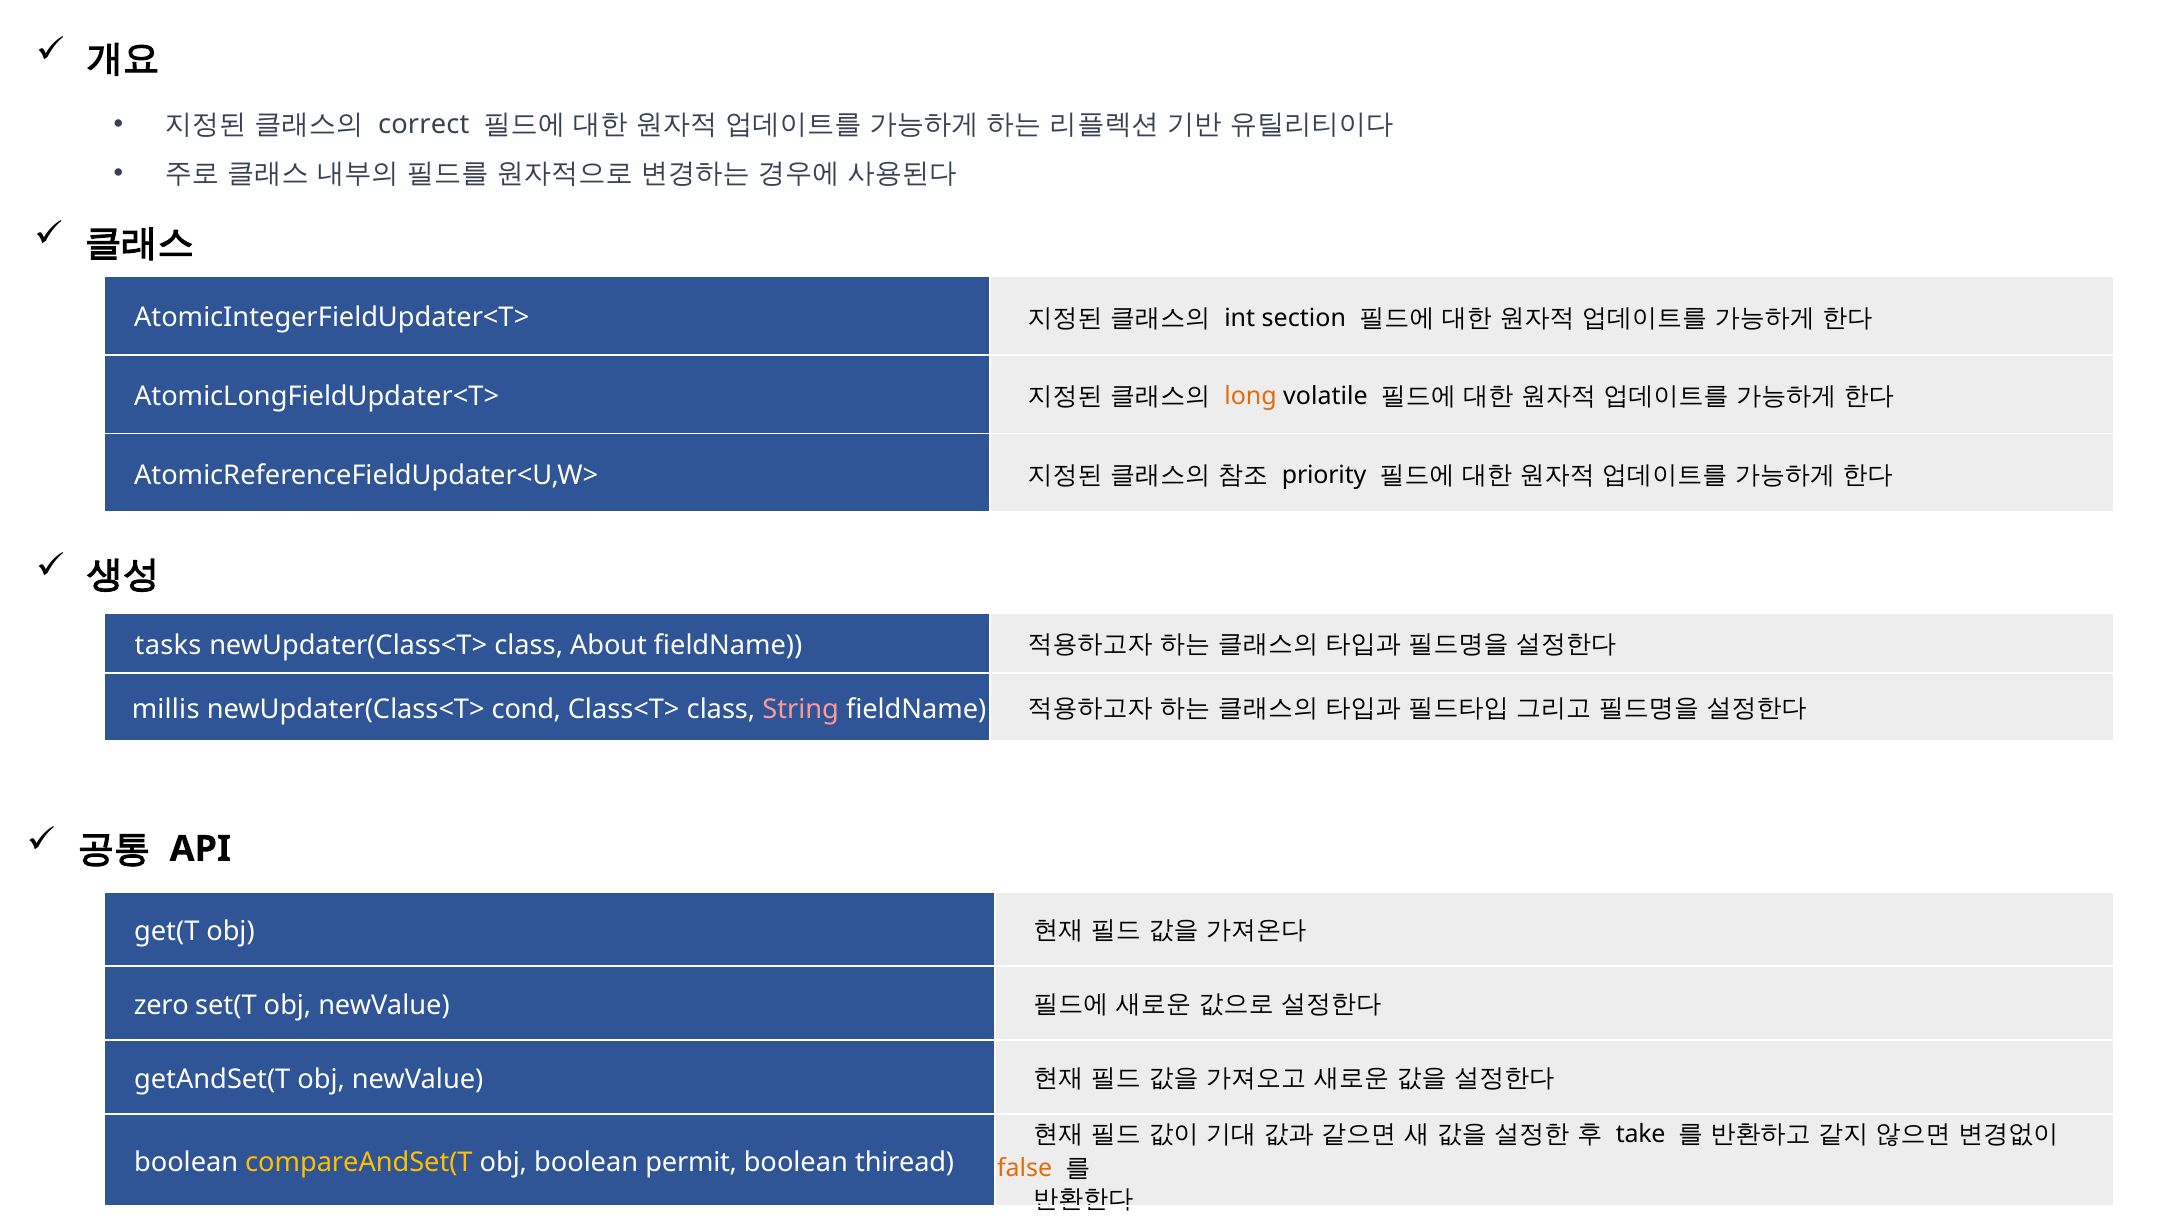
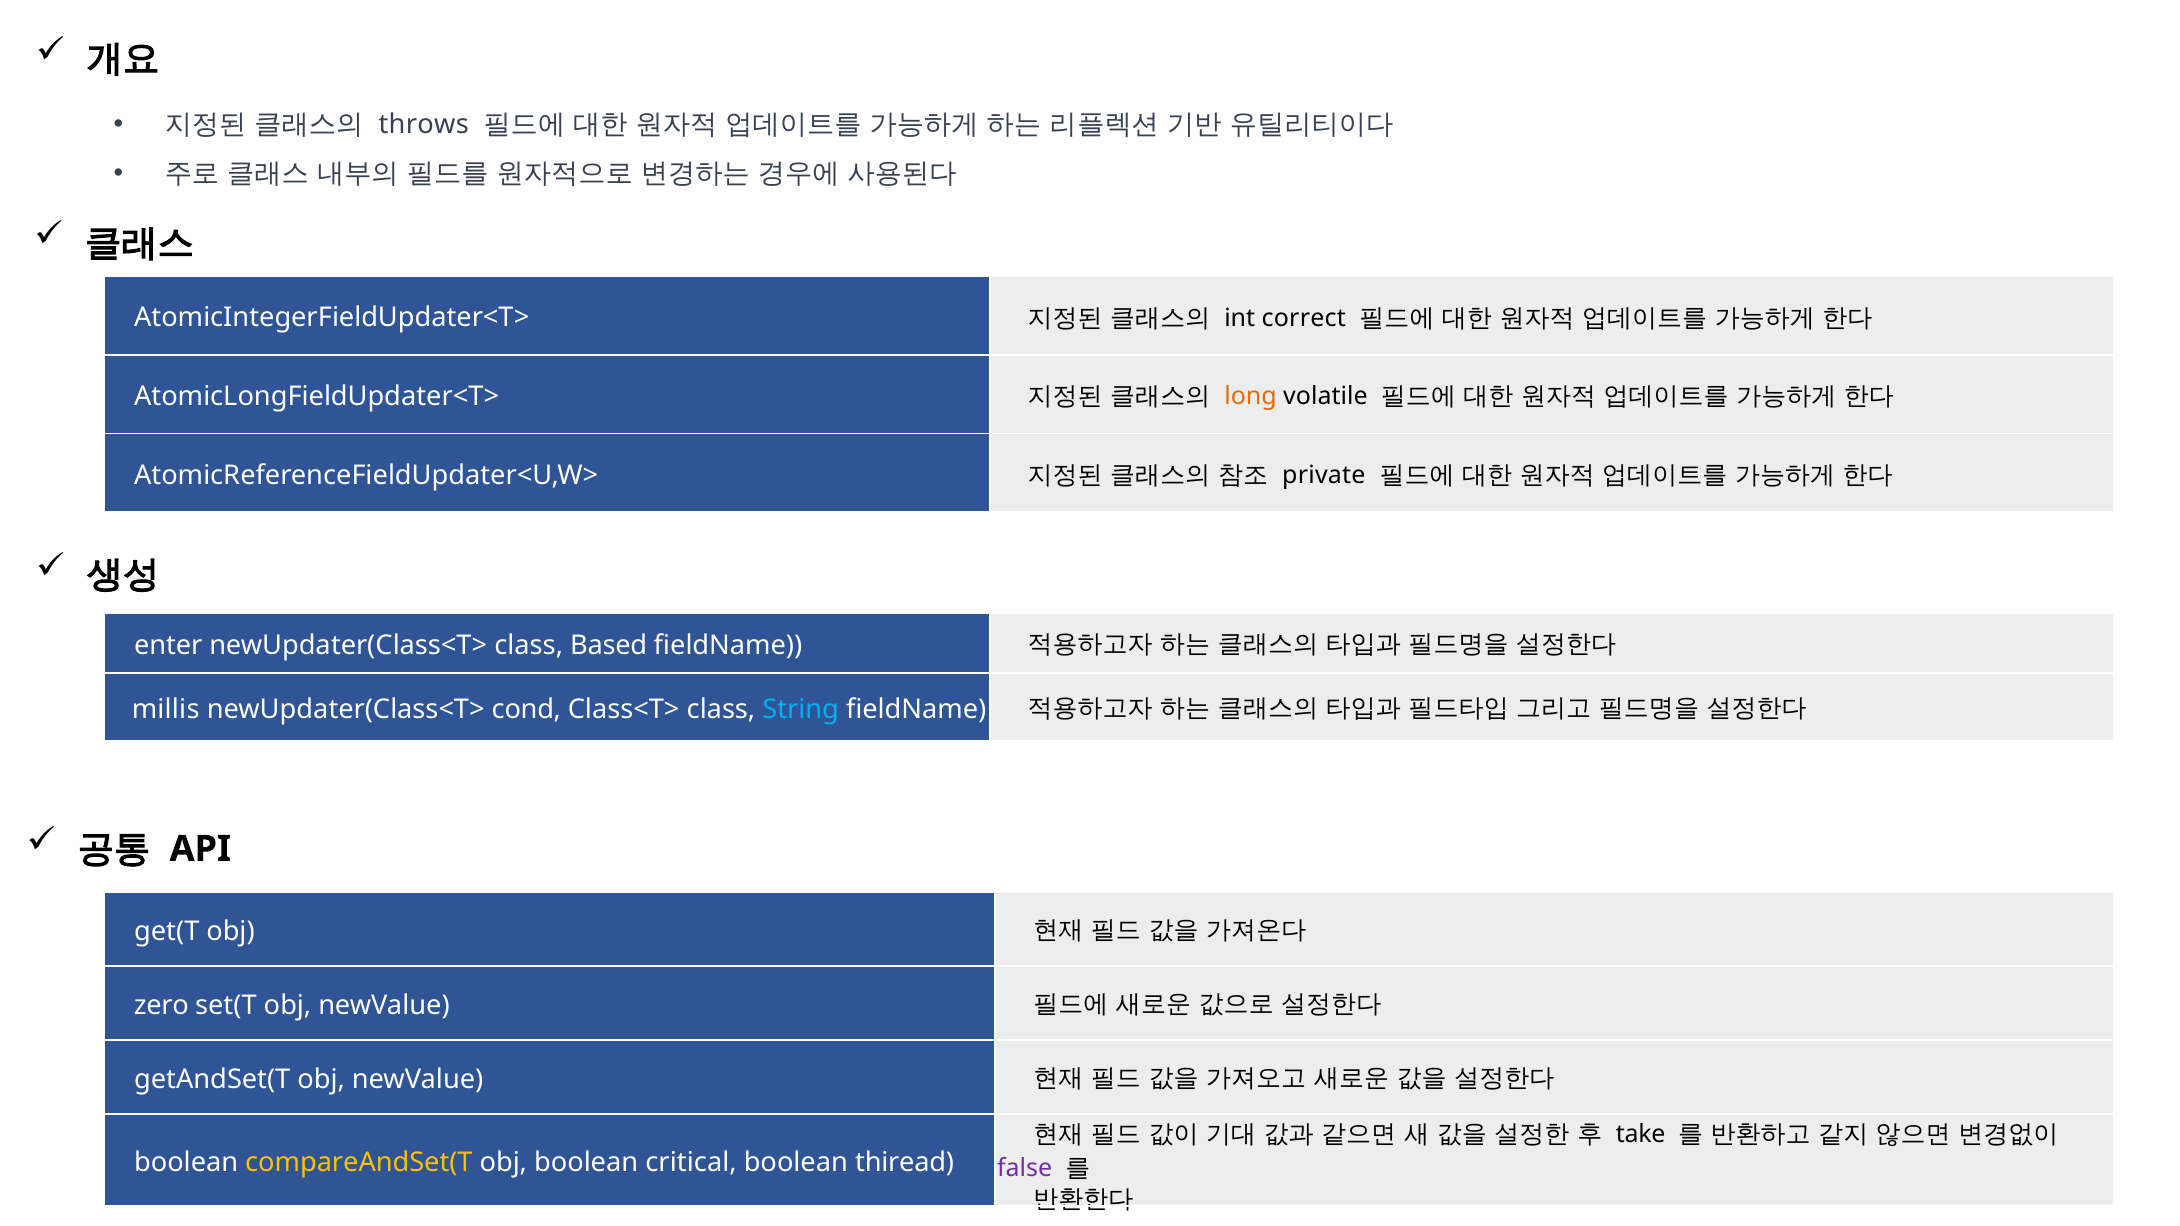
correct: correct -> throws
section: section -> correct
priority: priority -> private
tasks: tasks -> enter
About: About -> Based
String colour: pink -> light blue
permit: permit -> critical
false colour: orange -> purple
